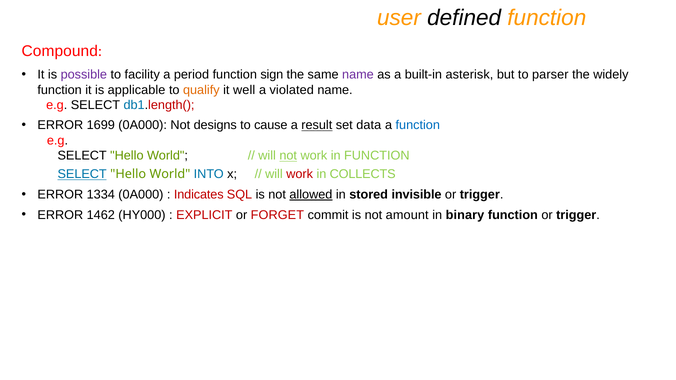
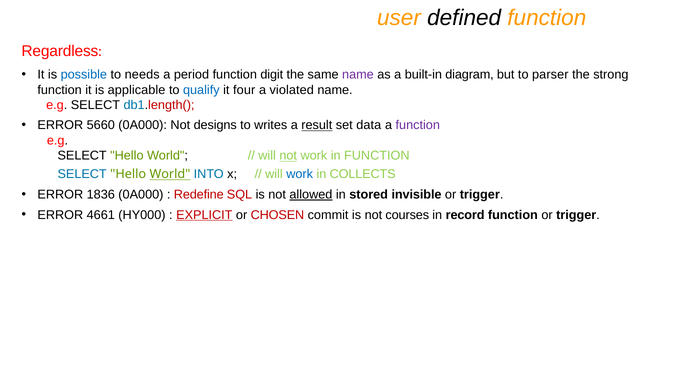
Compound: Compound -> Regardless
possible colour: purple -> blue
facility: facility -> needs
sign: sign -> digit
asterisk: asterisk -> diagram
widely: widely -> strong
qualify colour: orange -> blue
well: well -> four
1699: 1699 -> 5660
cause: cause -> writes
function at (418, 125) colour: blue -> purple
SELECT at (82, 174) underline: present -> none
World at (170, 174) underline: none -> present
work at (300, 174) colour: red -> blue
1334: 1334 -> 1836
Indicates: Indicates -> Redefine
1462: 1462 -> 4661
EXPLICIT underline: none -> present
FORGET: FORGET -> CHOSEN
amount: amount -> courses
binary: binary -> record
